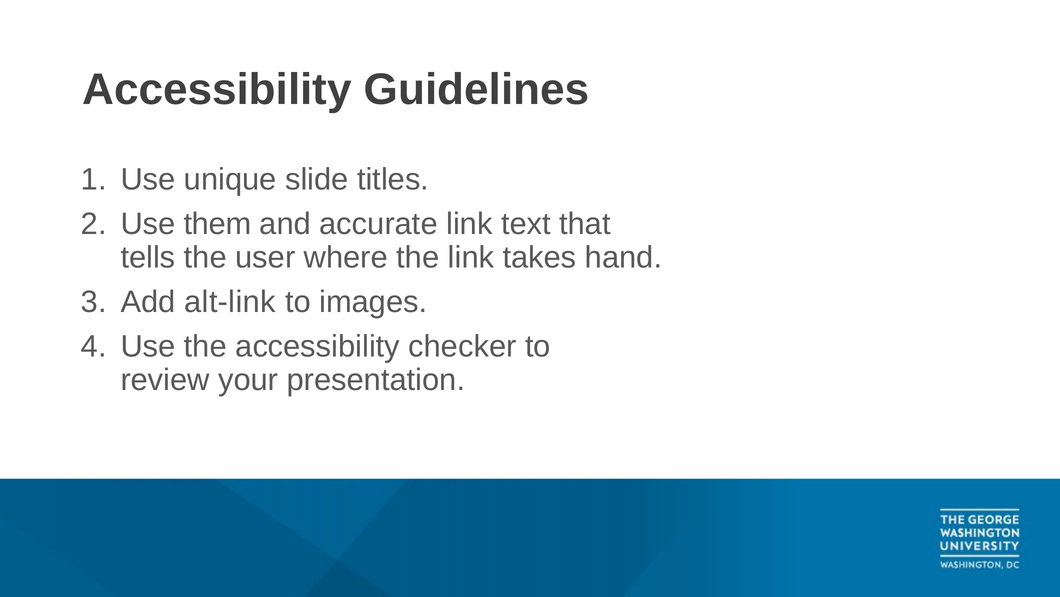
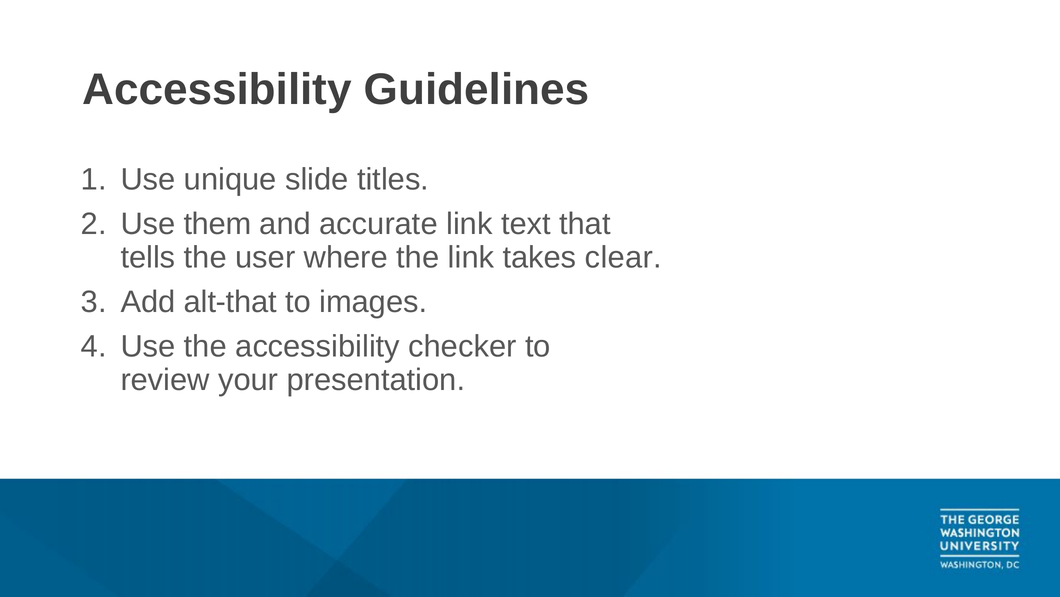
hand: hand -> clear
alt-link: alt-link -> alt-that
